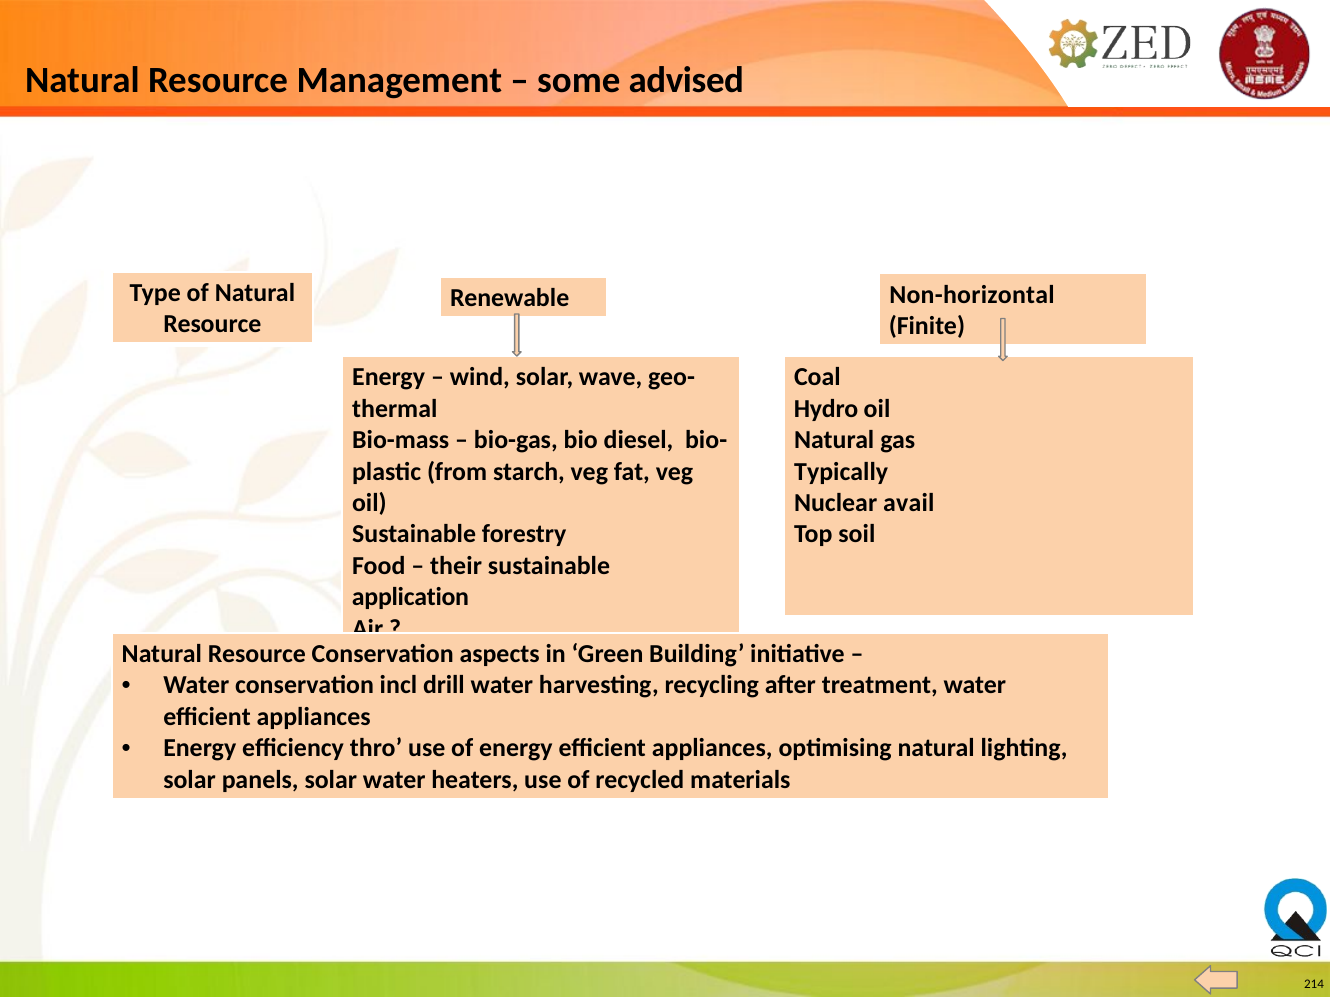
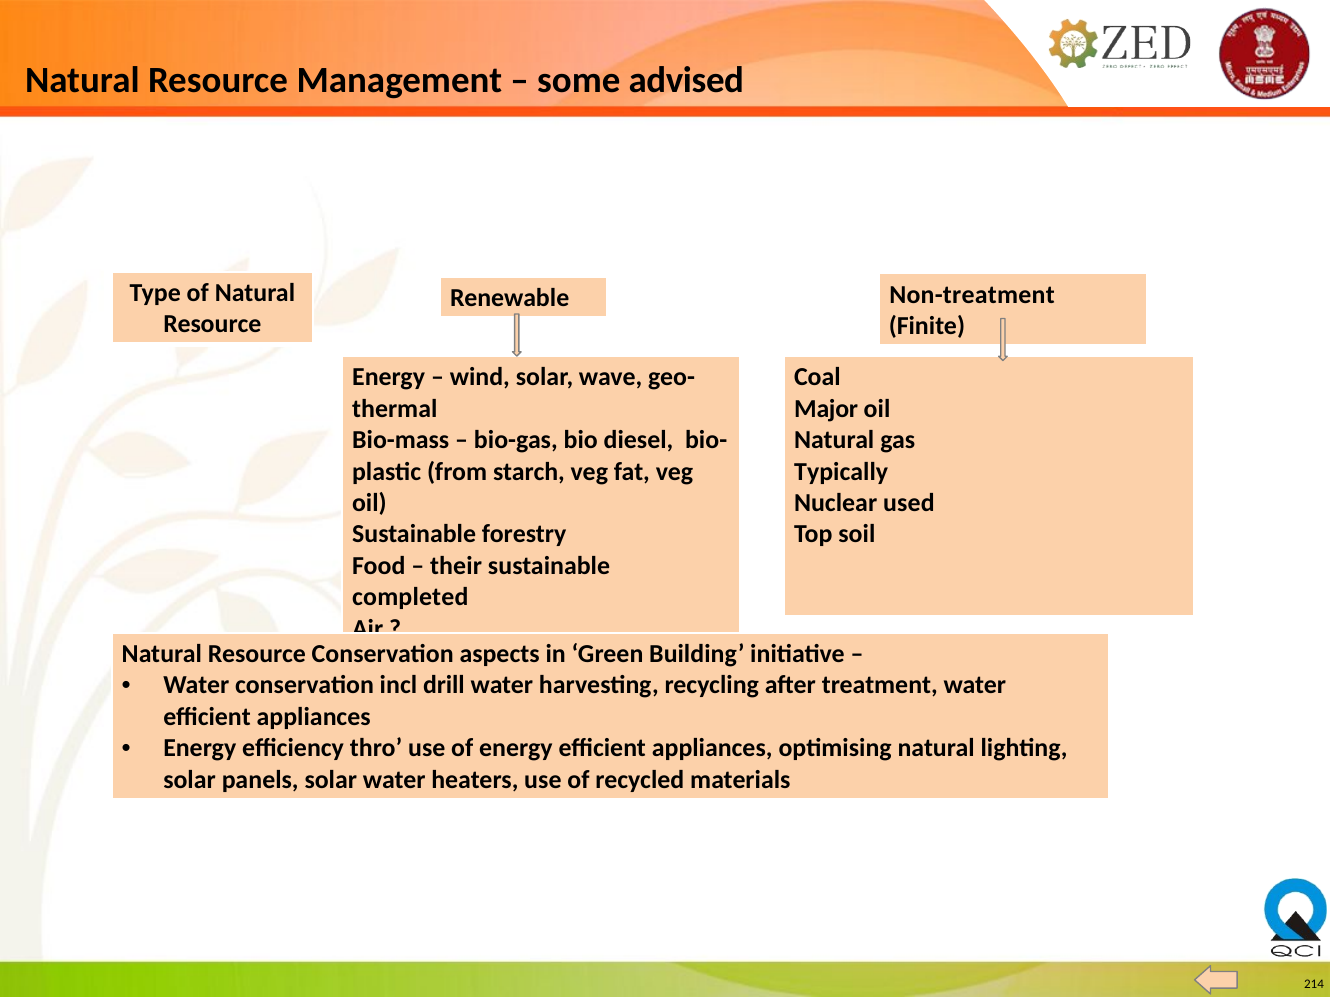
Non-horizontal: Non-horizontal -> Non-treatment
Hydro: Hydro -> Major
avail: avail -> used
application: application -> completed
